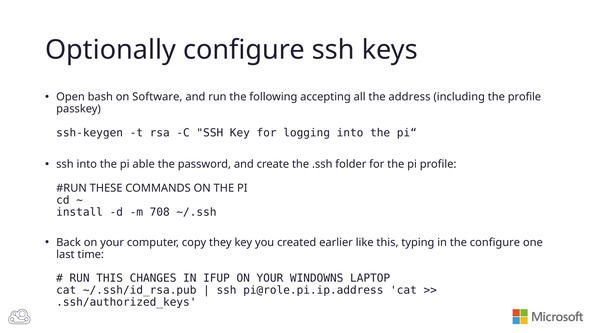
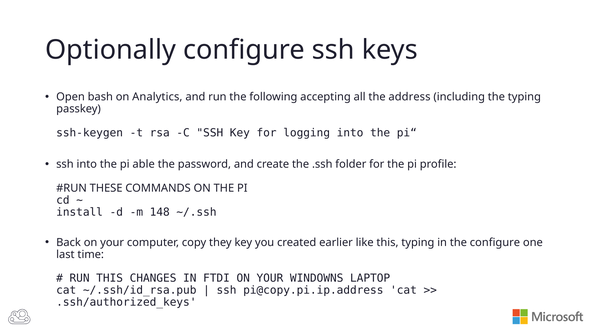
Software: Software -> Analytics
the profile: profile -> typing
708: 708 -> 148
IFUP: IFUP -> FTDI
pi@role.pi.ip.address: pi@role.pi.ip.address -> pi@copy.pi.ip.address
